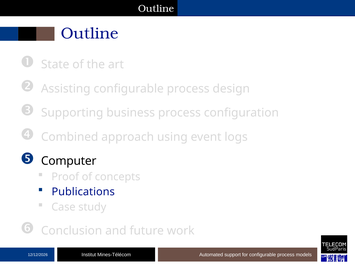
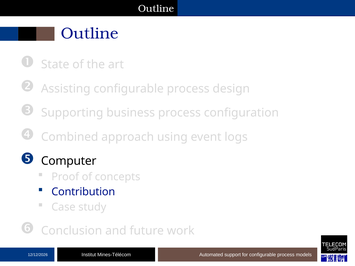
Publications: Publications -> Contribution
